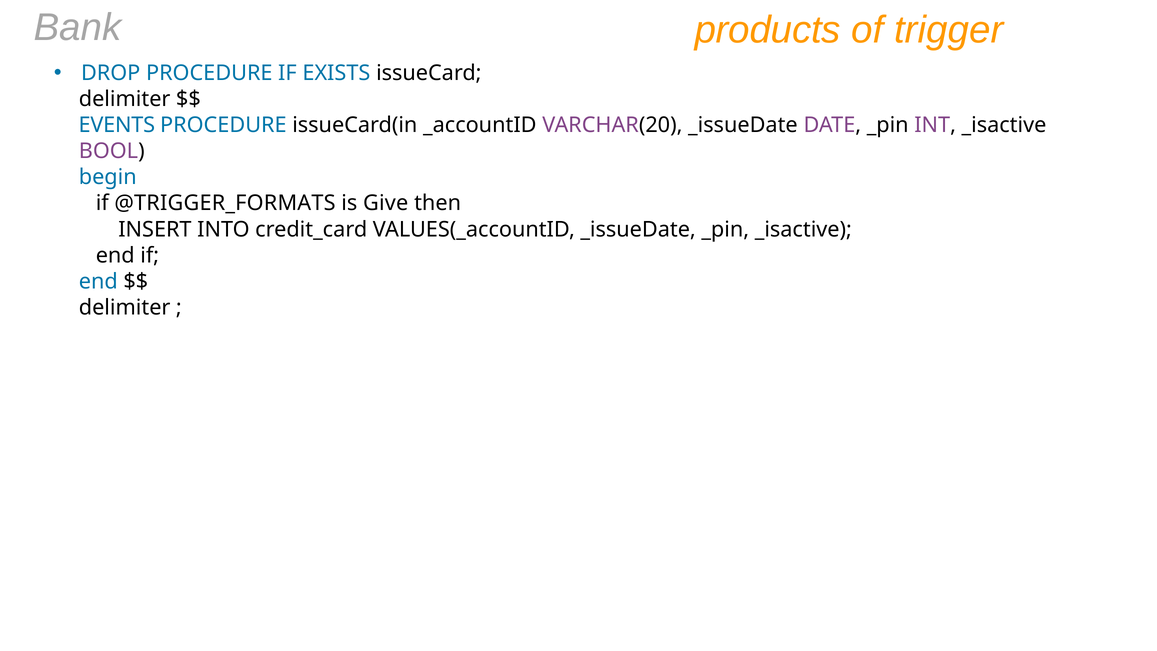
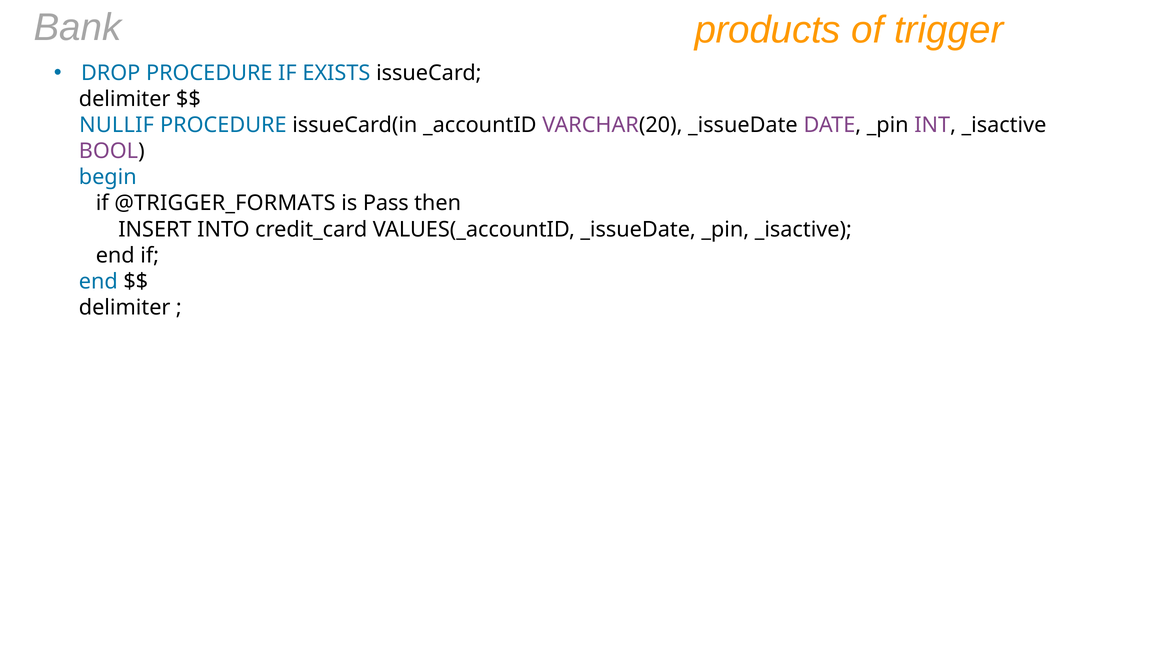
EVENTS: EVENTS -> NULLIF
Give: Give -> Pass
